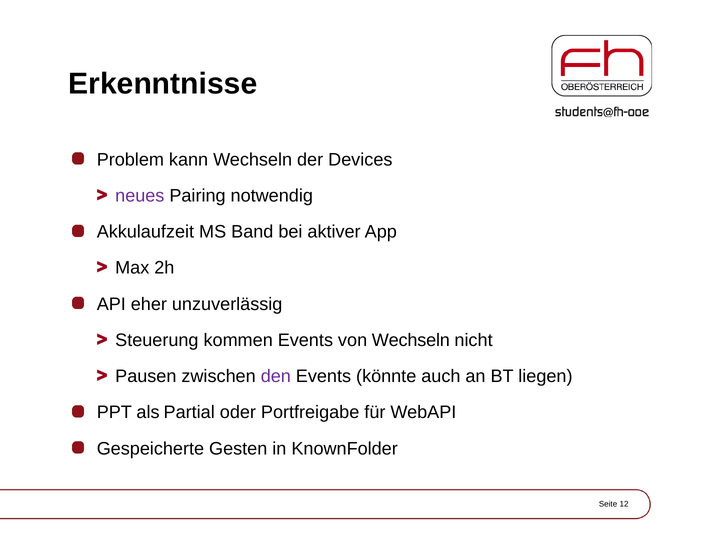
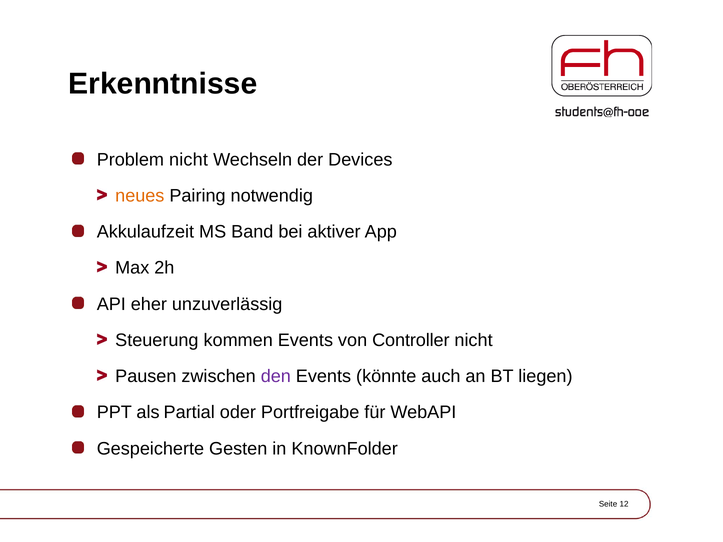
Problem kann: kann -> nicht
neues colour: purple -> orange
von Wechseln: Wechseln -> Controller
